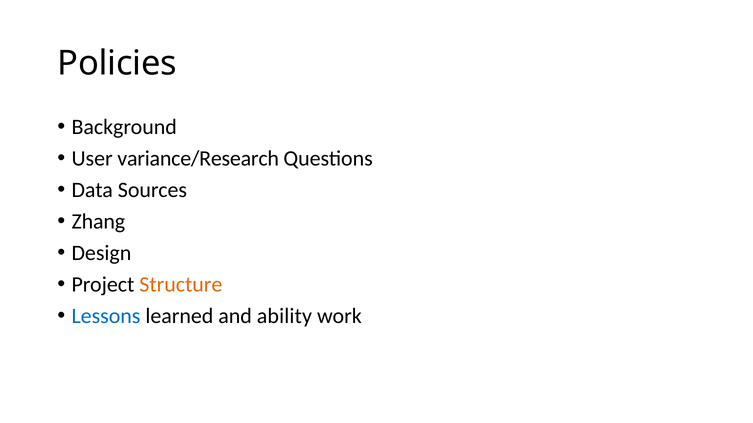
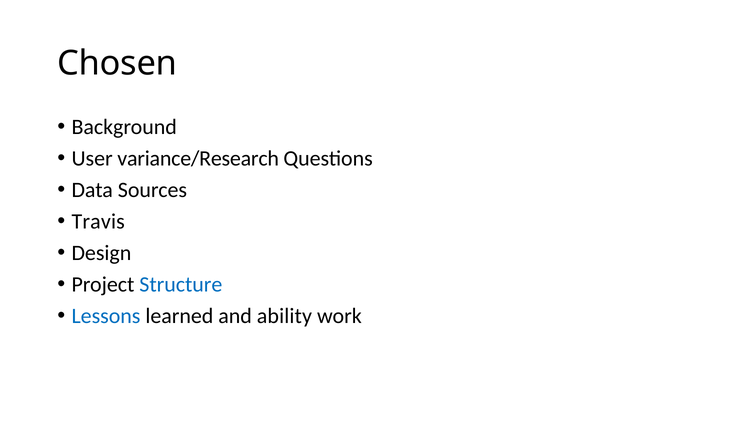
Policies: Policies -> Chosen
Zhang: Zhang -> Travis
Structure colour: orange -> blue
